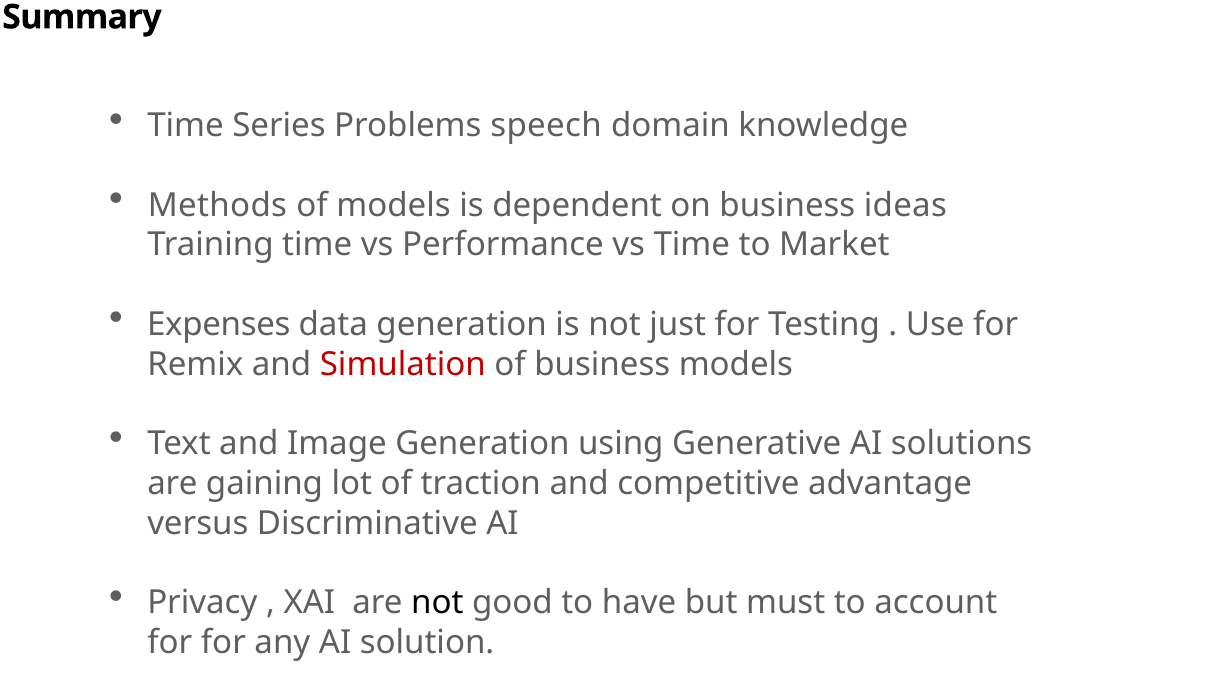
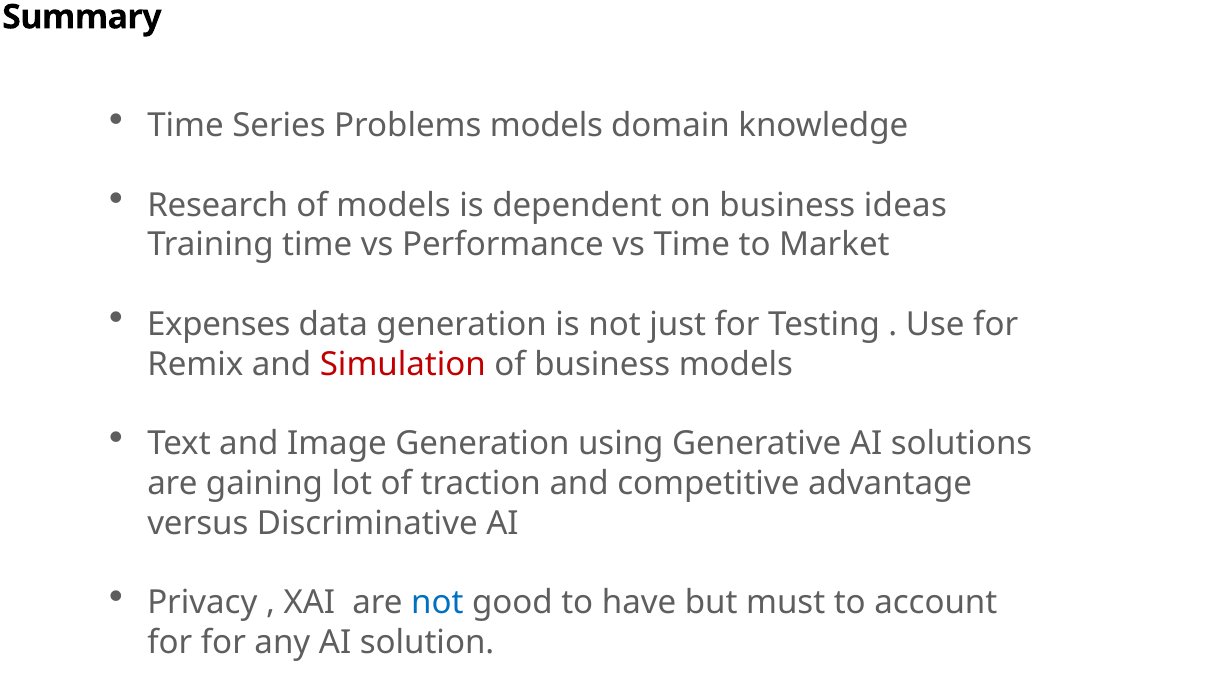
Problems speech: speech -> models
Methods: Methods -> Research
not at (437, 602) colour: black -> blue
